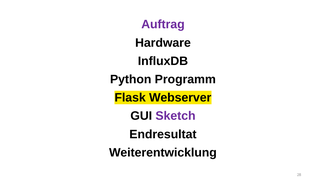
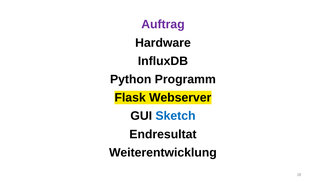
Sketch colour: purple -> blue
